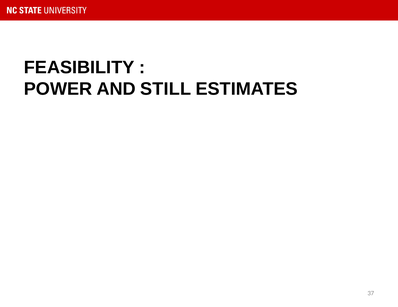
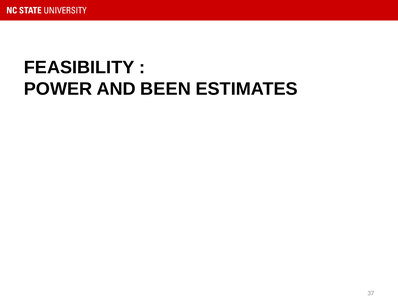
STILL: STILL -> BEEN
